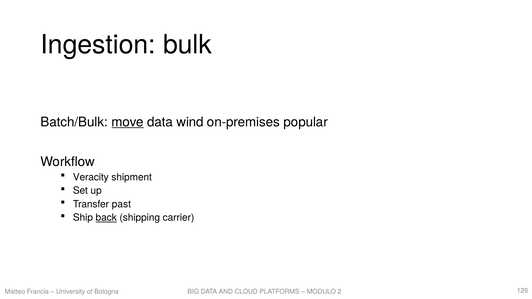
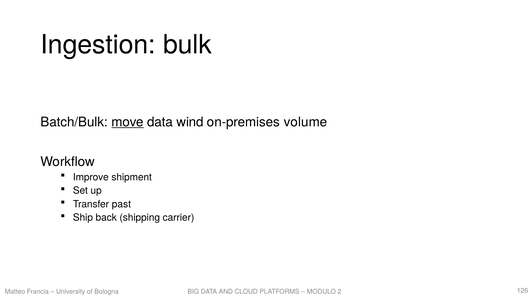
popular: popular -> volume
Veracity: Veracity -> Improve
back underline: present -> none
